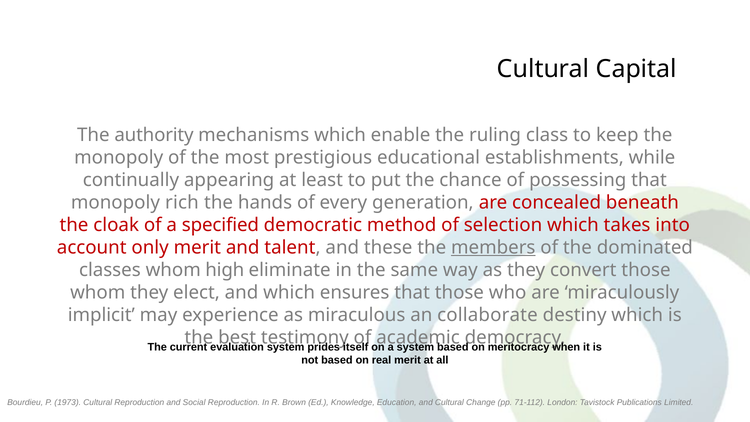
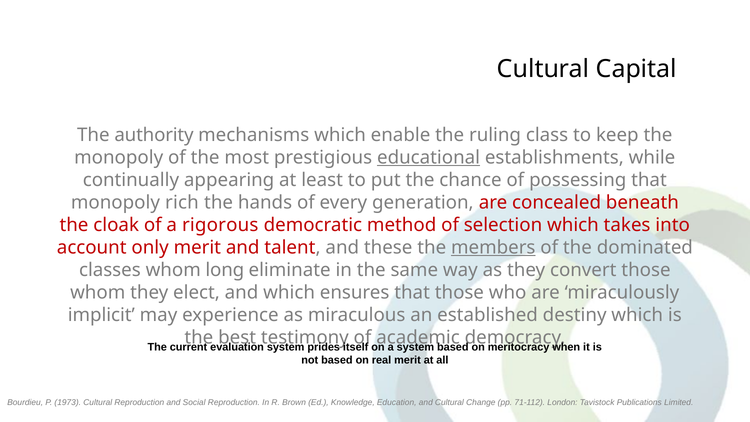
educational underline: none -> present
specified: specified -> rigorous
high: high -> long
collaborate: collaborate -> established
